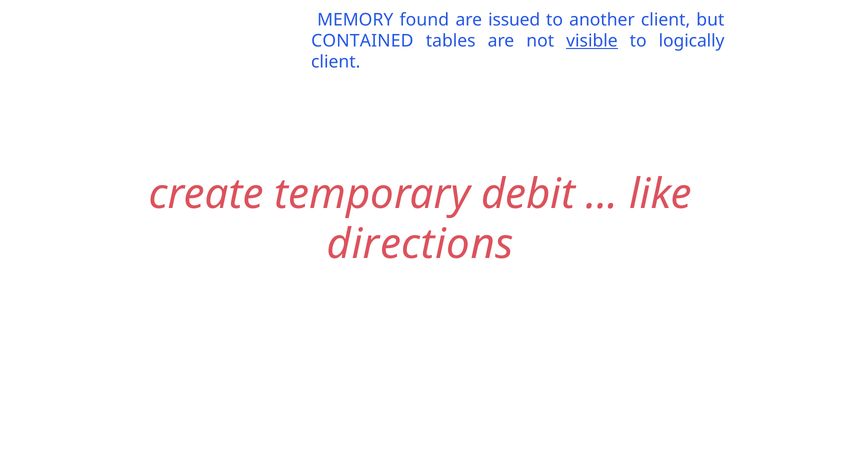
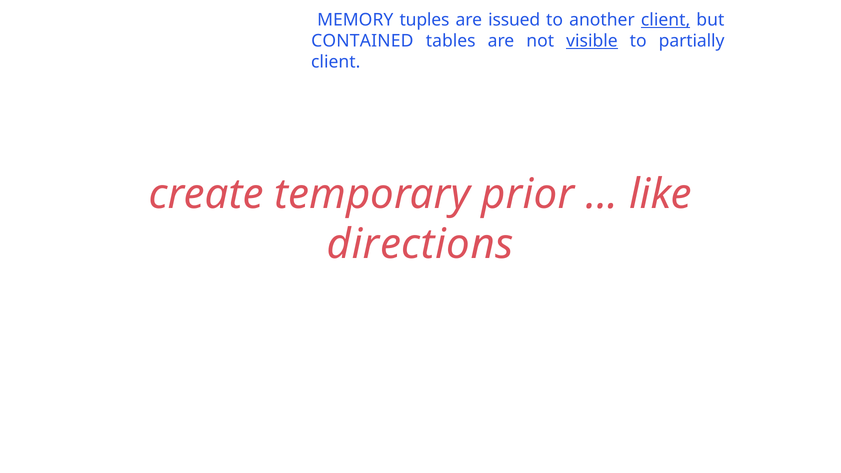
found: found -> tuples
client at (666, 20) underline: none -> present
logically: logically -> partially
debit: debit -> prior
